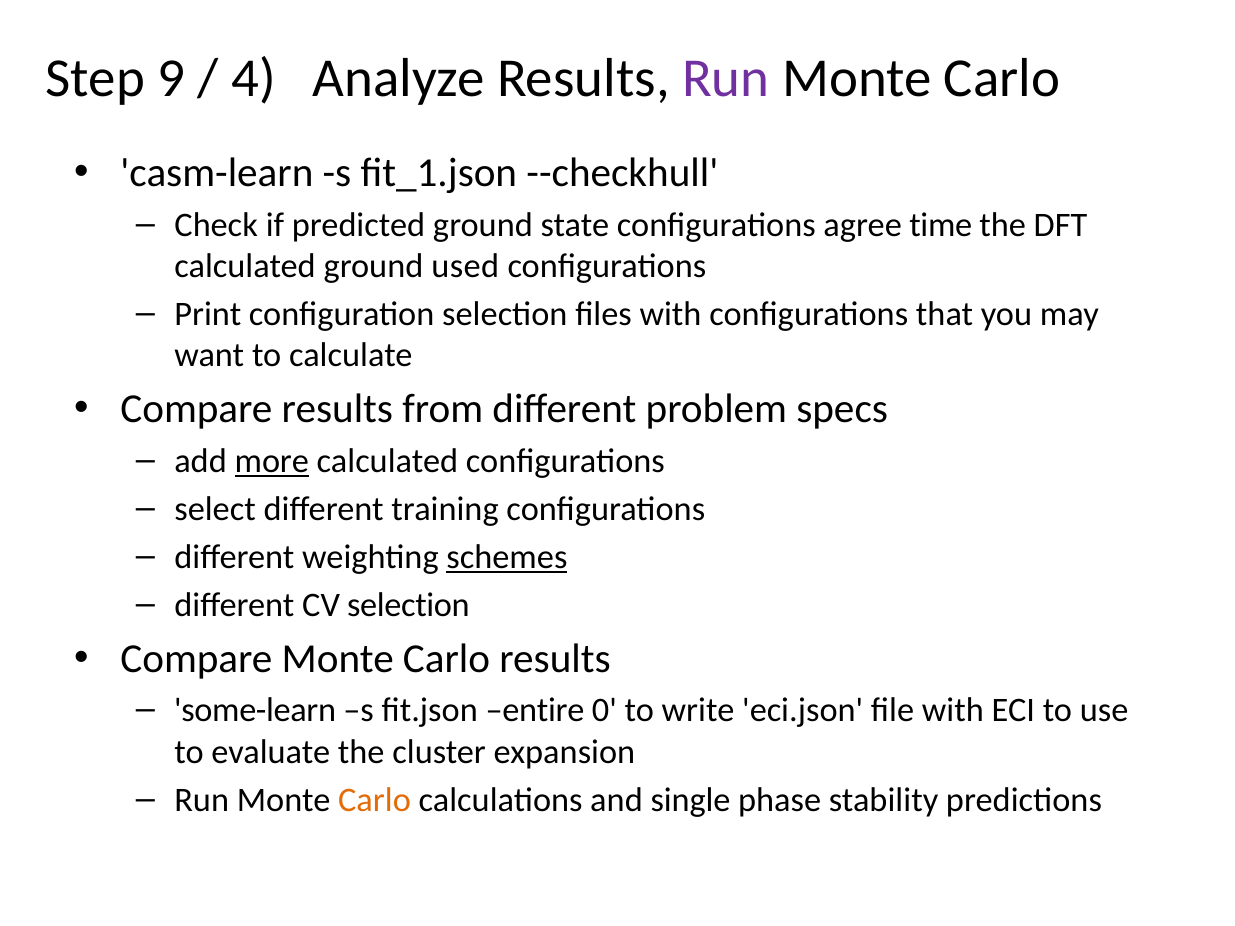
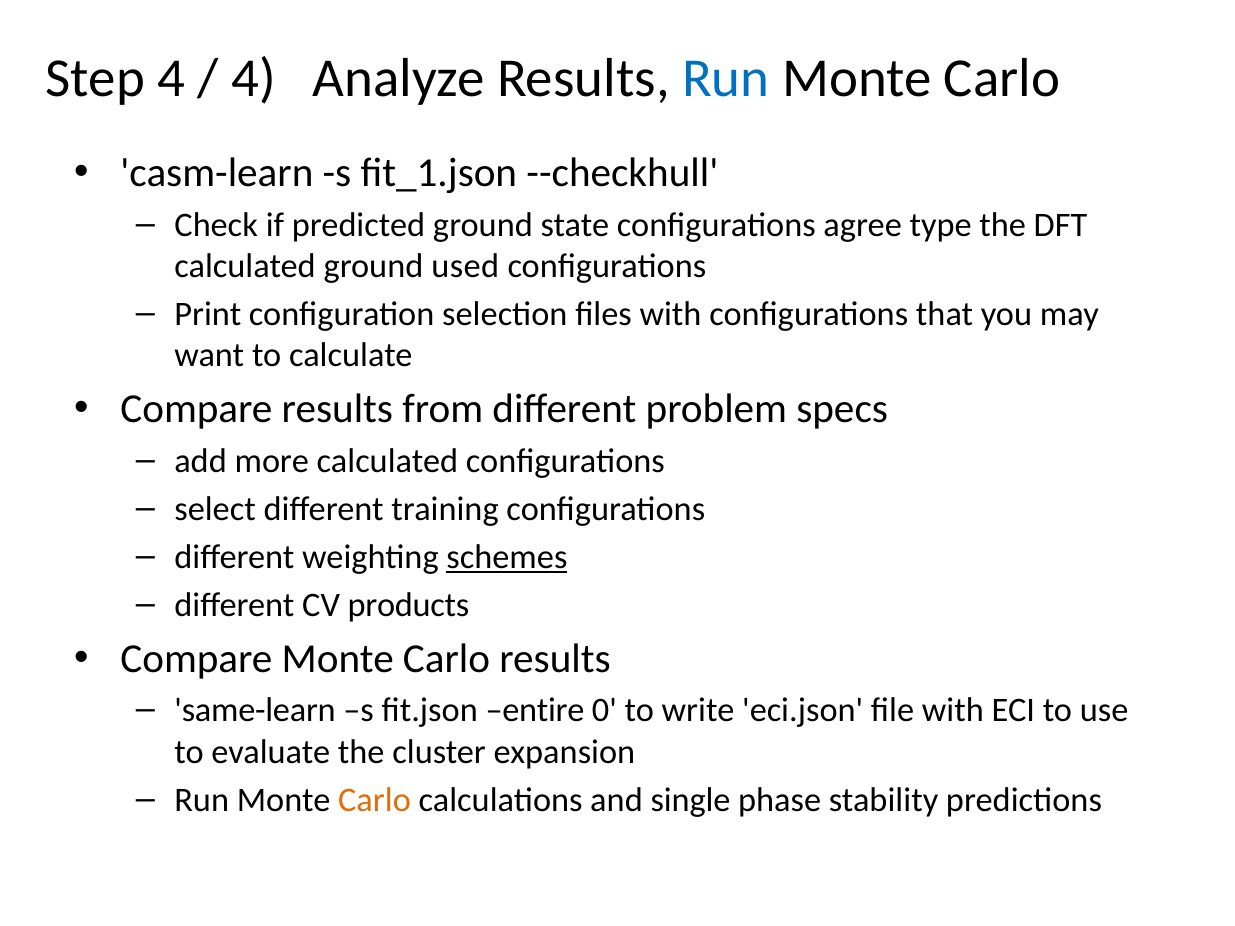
Step 9: 9 -> 4
Run at (726, 78) colour: purple -> blue
time: time -> type
more underline: present -> none
CV selection: selection -> products
some-learn: some-learn -> same-learn
